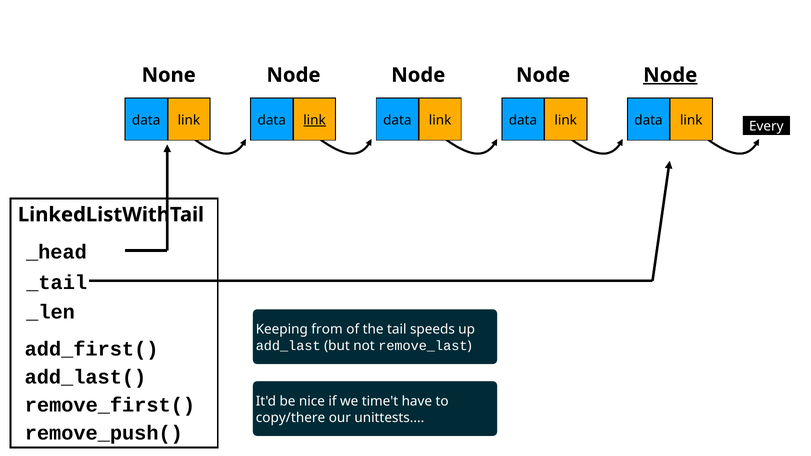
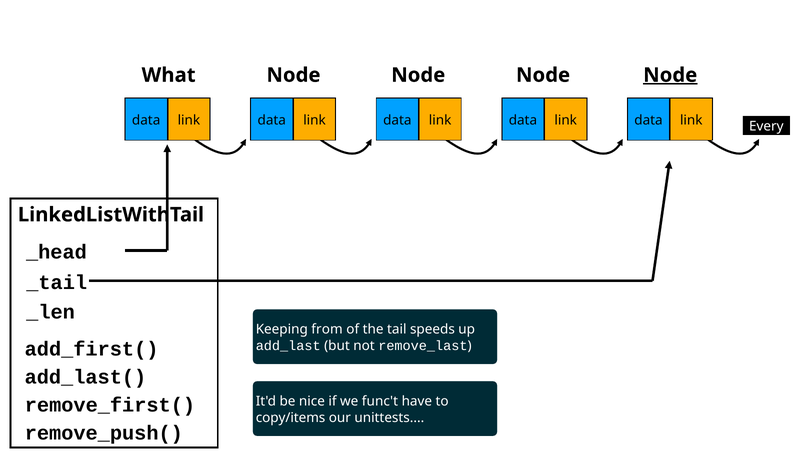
None: None -> What
link at (315, 120) underline: present -> none
time't: time't -> func't
copy/there: copy/there -> copy/items
